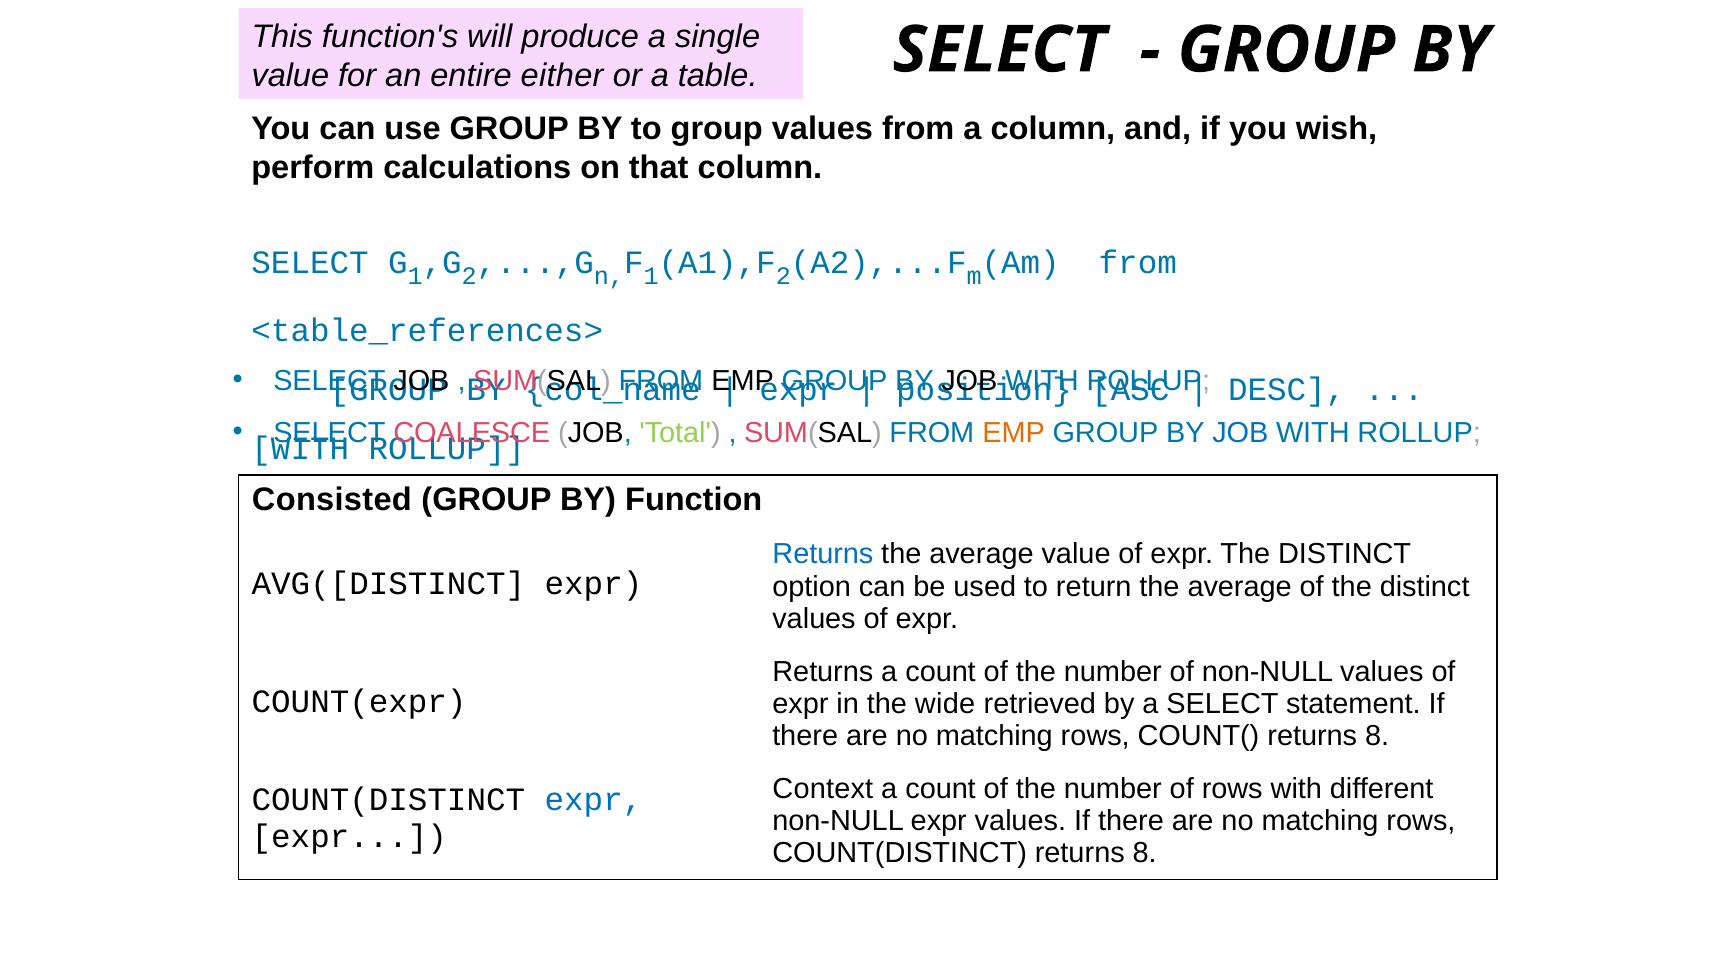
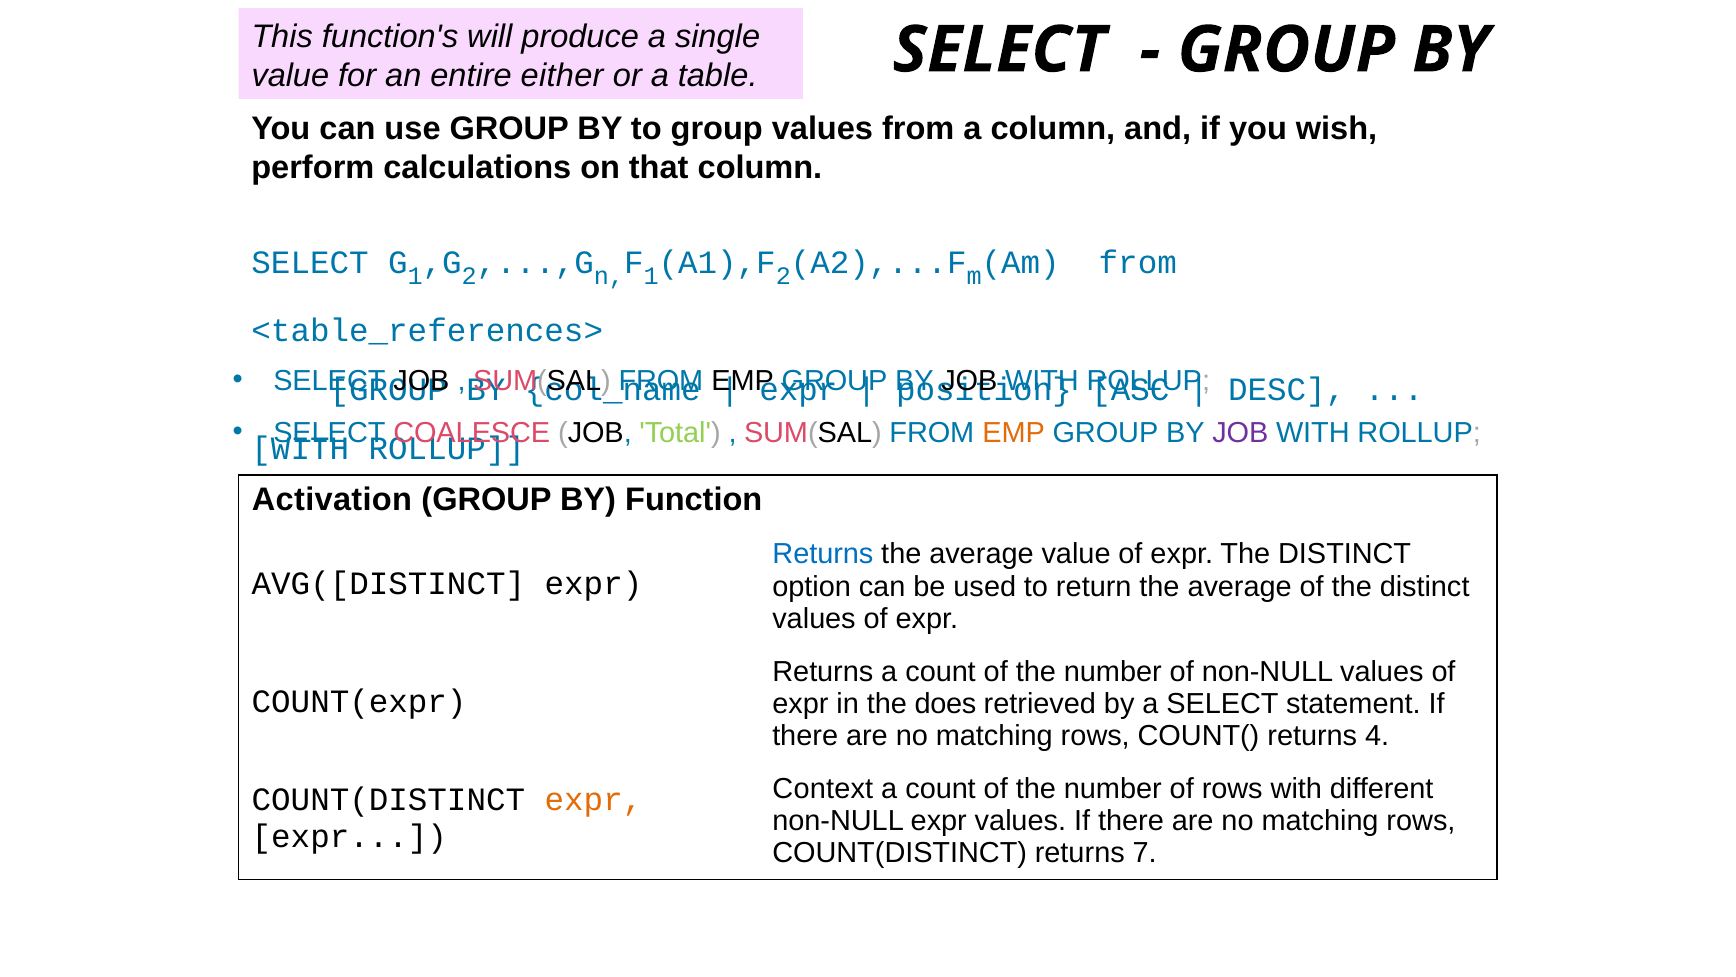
JOB at (1240, 433) colour: blue -> purple
Consisted: Consisted -> Activation
wide: wide -> does
COUNT( returns 8: 8 -> 4
expr at (593, 800) colour: blue -> orange
COUNT(DISTINCT returns 8: 8 -> 7
